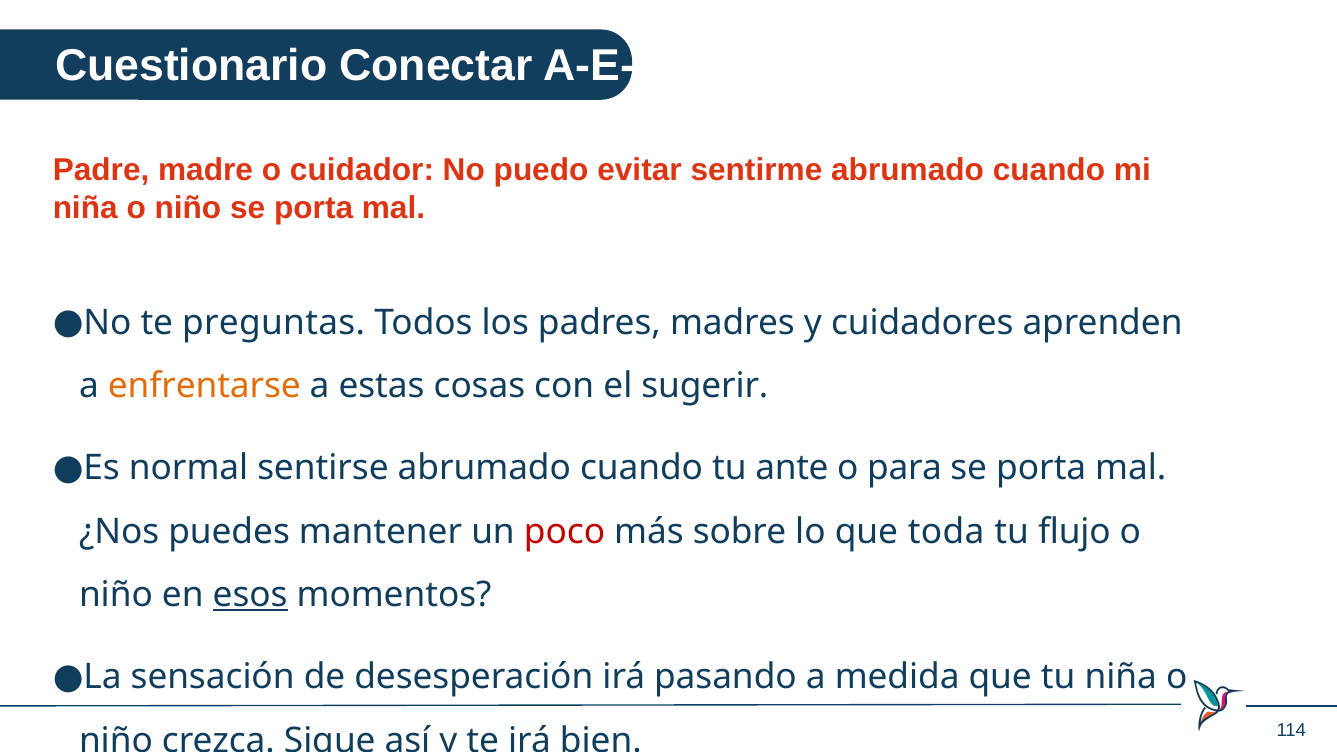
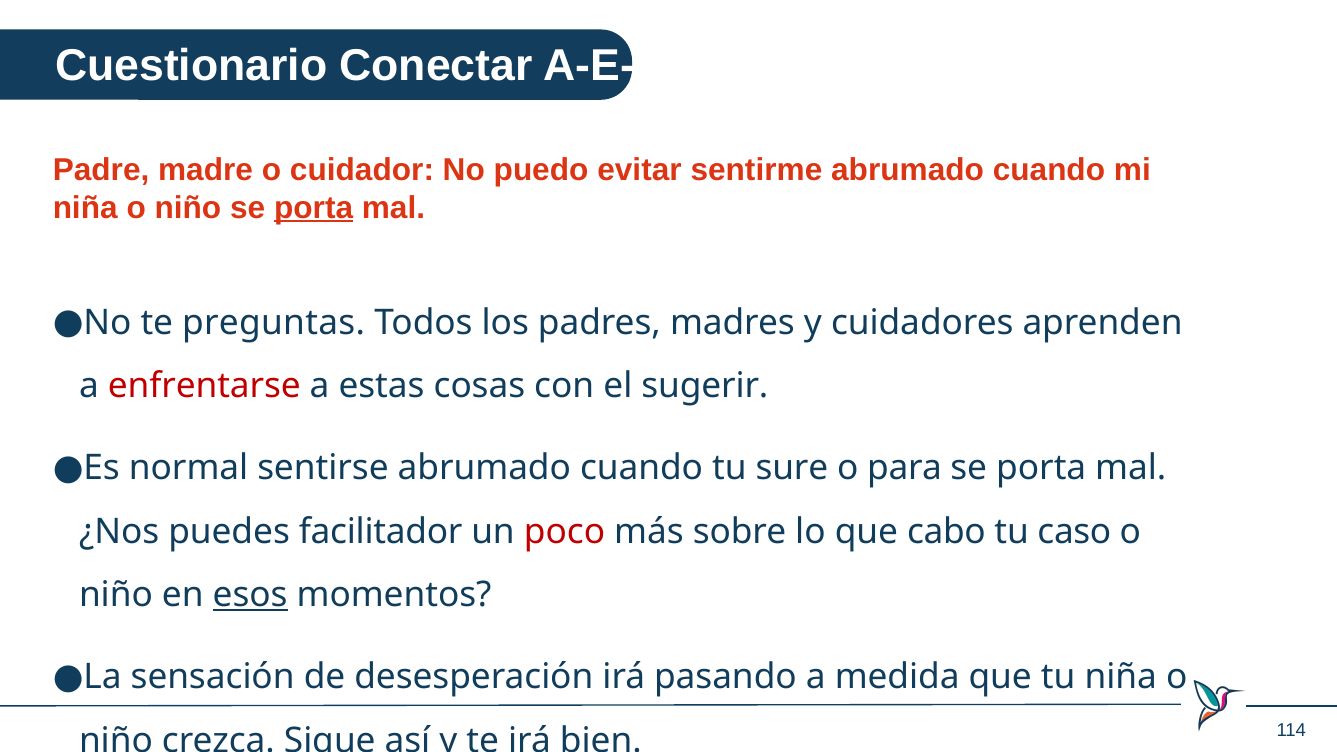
porta at (314, 208) underline: none -> present
enfrentarse colour: orange -> red
ante: ante -> sure
mantener: mantener -> facilitador
toda: toda -> cabo
flujo: flujo -> caso
